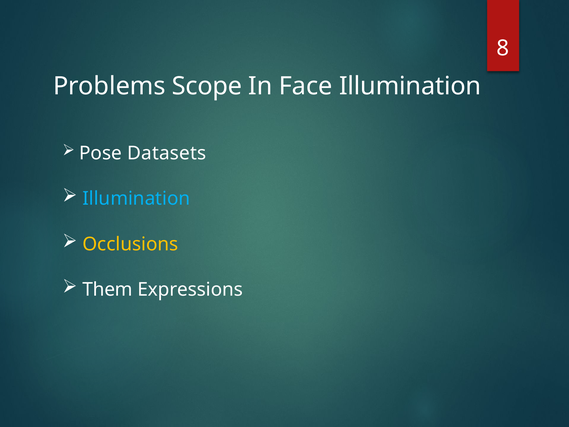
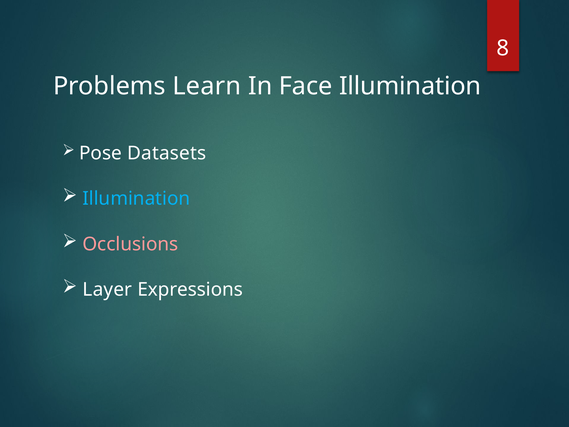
Scope: Scope -> Learn
Occlusions colour: yellow -> pink
Them: Them -> Layer
